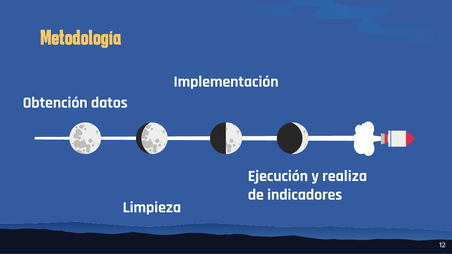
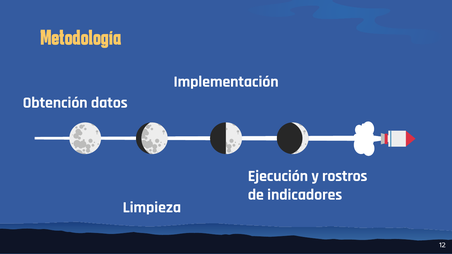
realiza: realiza -> rostros
